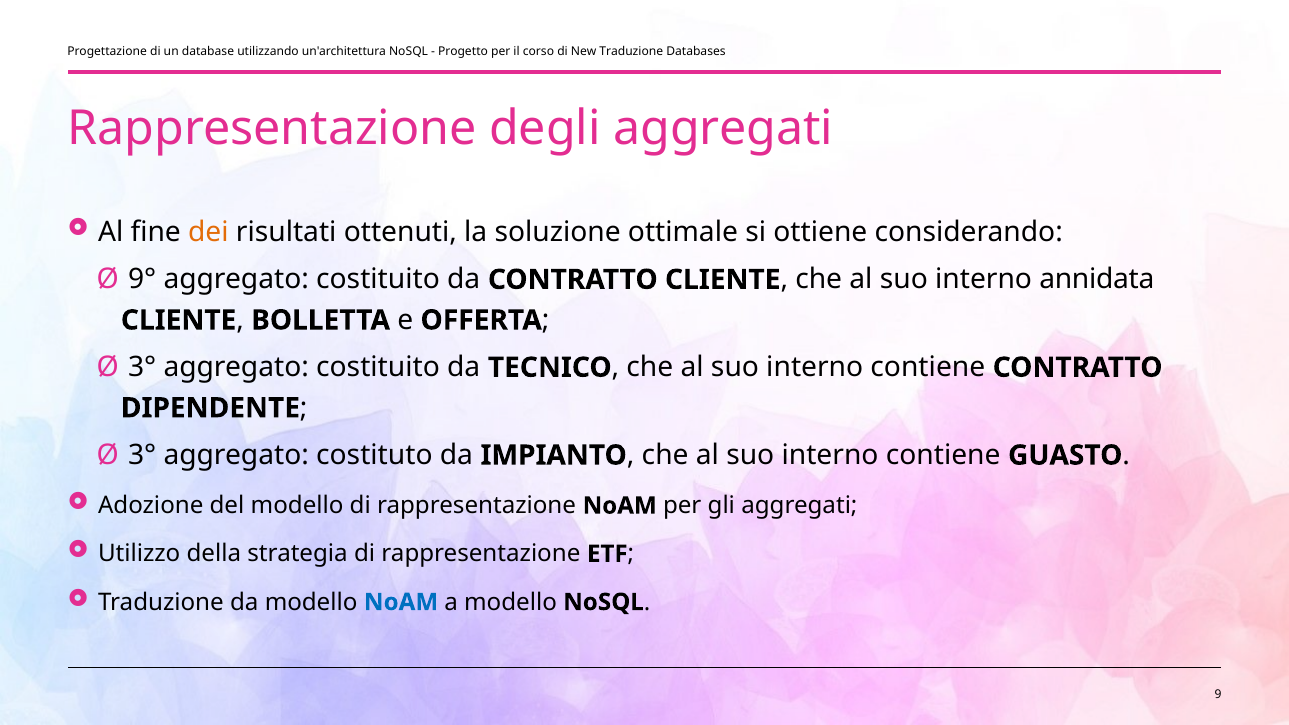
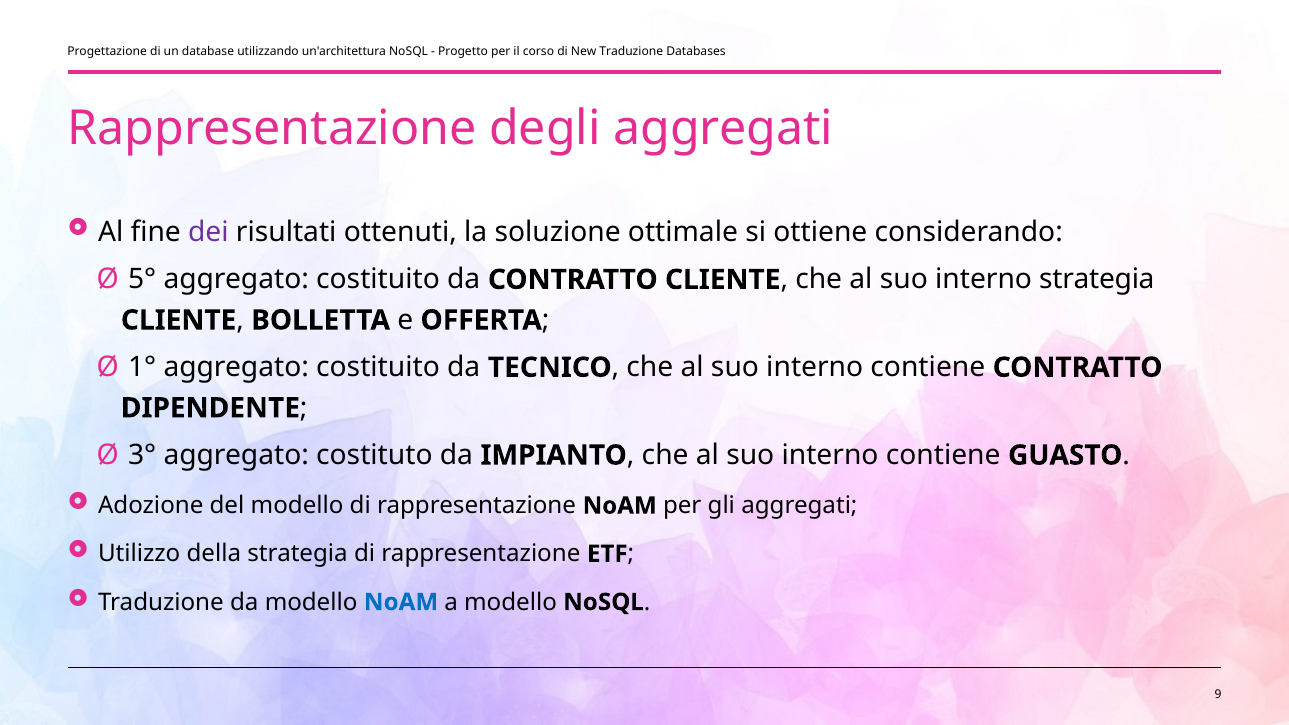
dei colour: orange -> purple
9°: 9° -> 5°
interno annidata: annidata -> strategia
3° at (142, 367): 3° -> 1°
